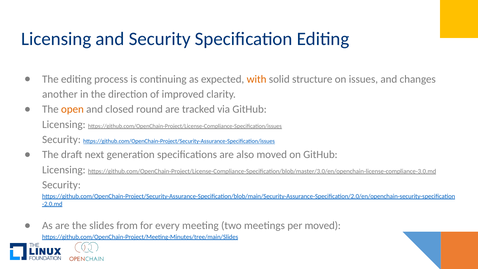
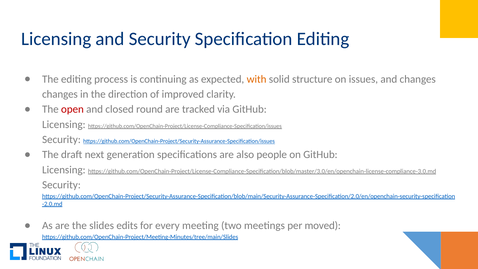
another at (60, 94): another -> changes
open colour: orange -> red
also moved: moved -> people
from: from -> edits
